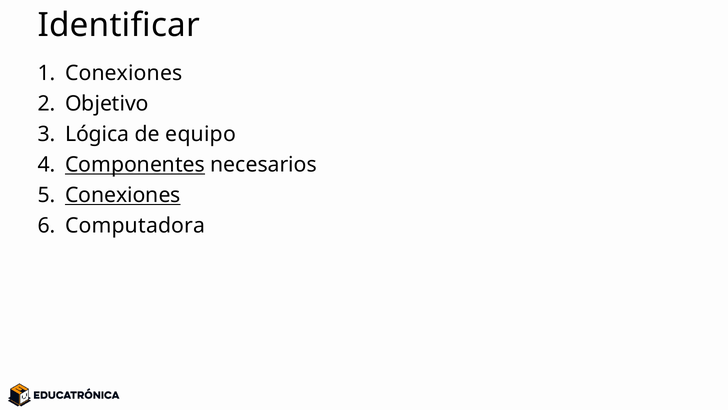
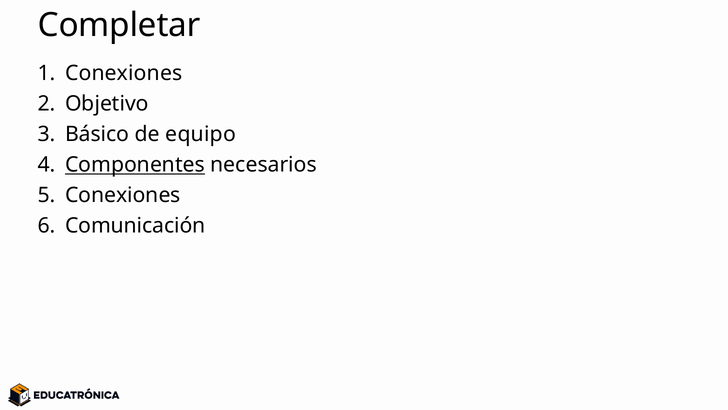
Identificar: Identificar -> Completar
Lógica: Lógica -> Básico
Conexiones at (123, 195) underline: present -> none
Computadora: Computadora -> Comunicación
